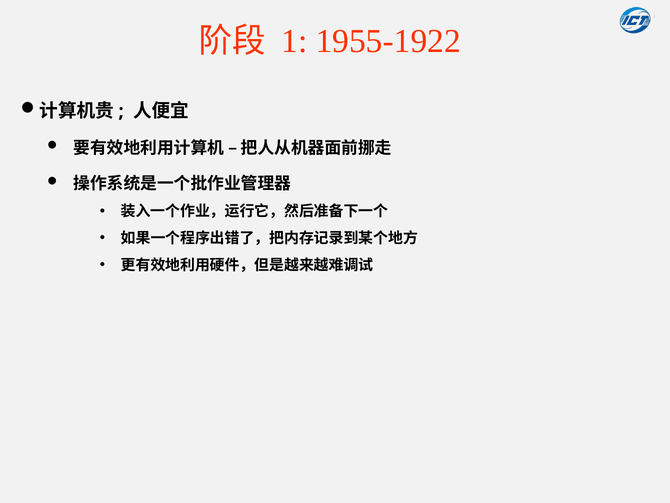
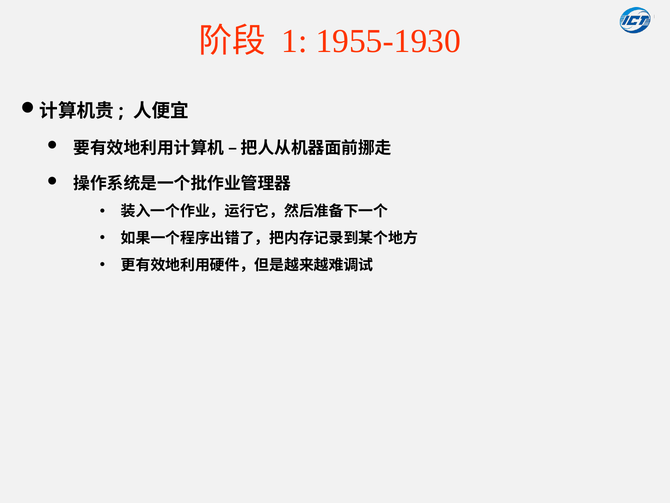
1955-1922: 1955-1922 -> 1955-1930
